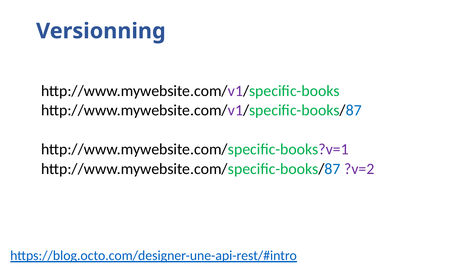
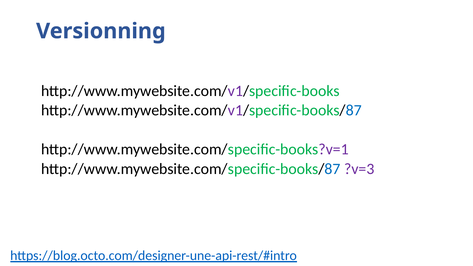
?v=2: ?v=2 -> ?v=3
